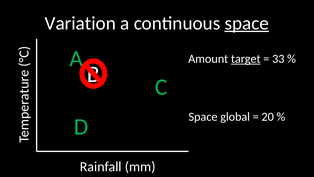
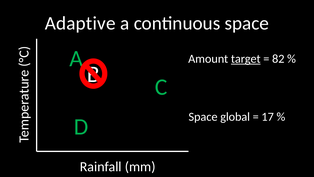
Variation: Variation -> Adaptive
space at (247, 23) underline: present -> none
33: 33 -> 82
20: 20 -> 17
